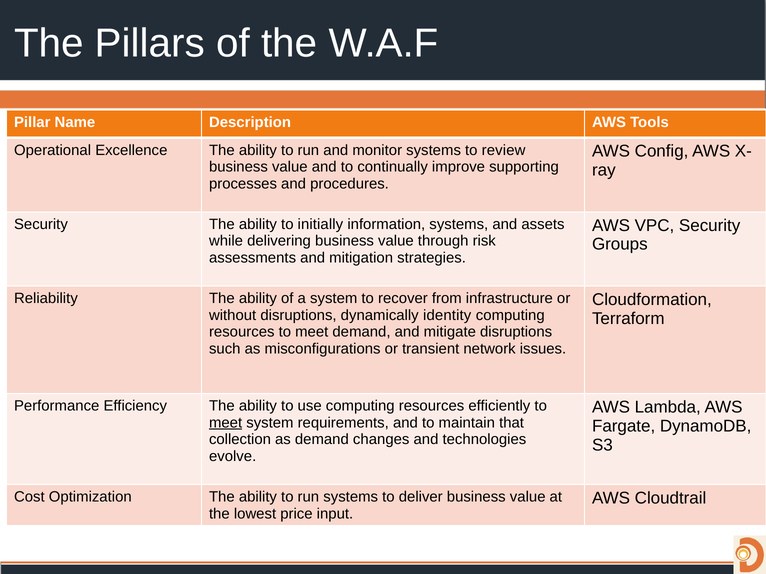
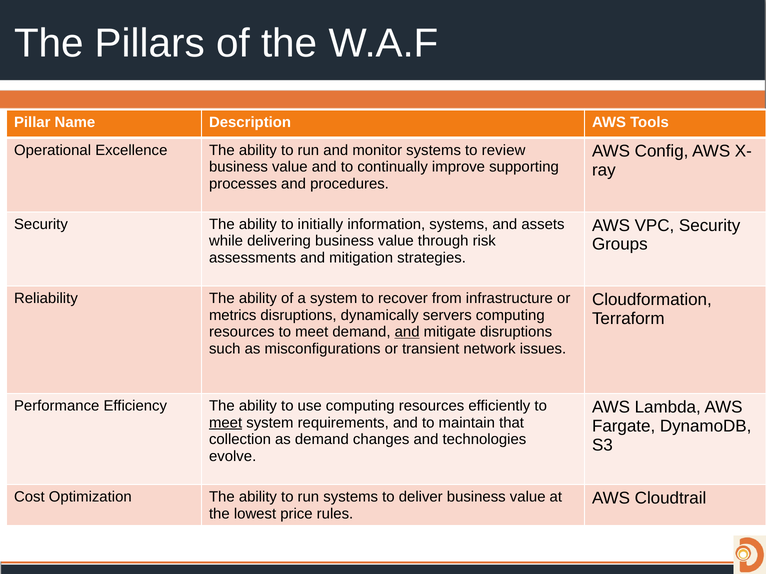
without: without -> metrics
identity: identity -> servers
and at (407, 332) underline: none -> present
input: input -> rules
